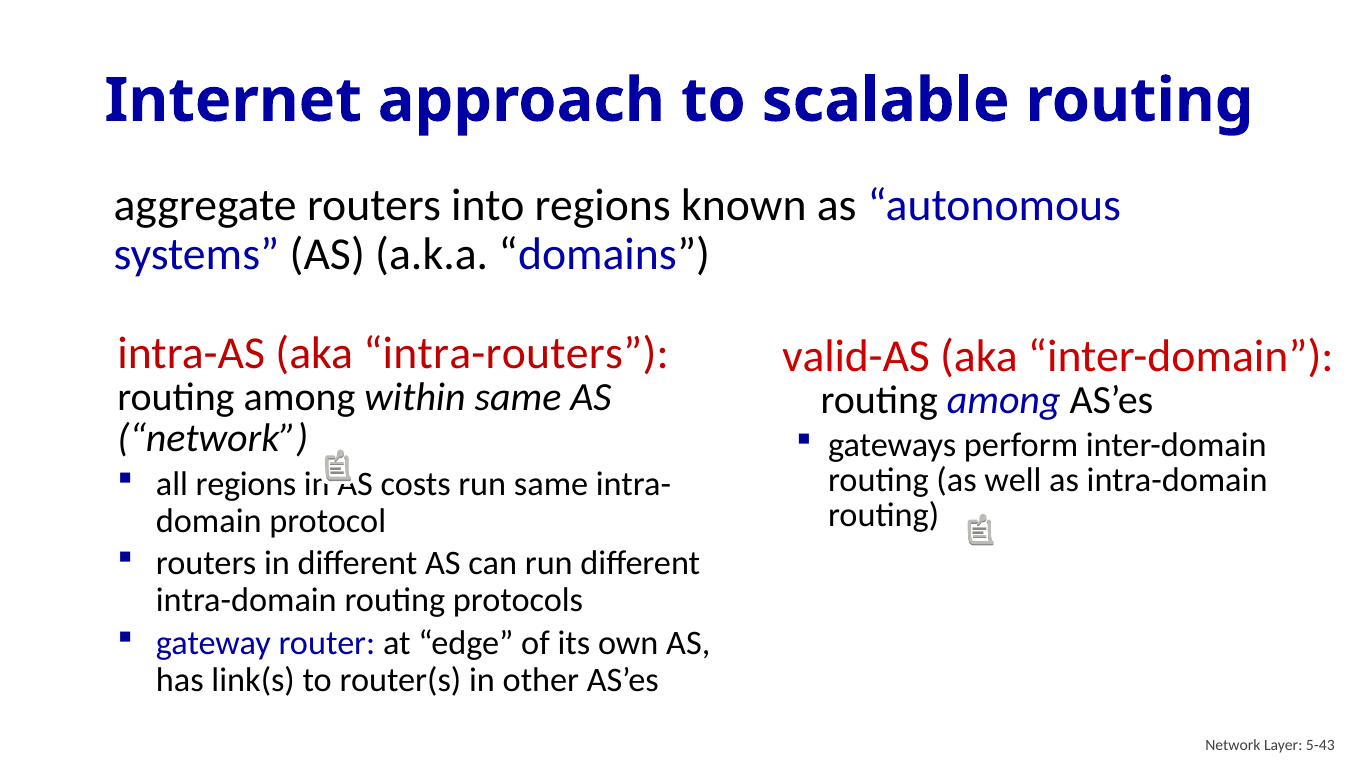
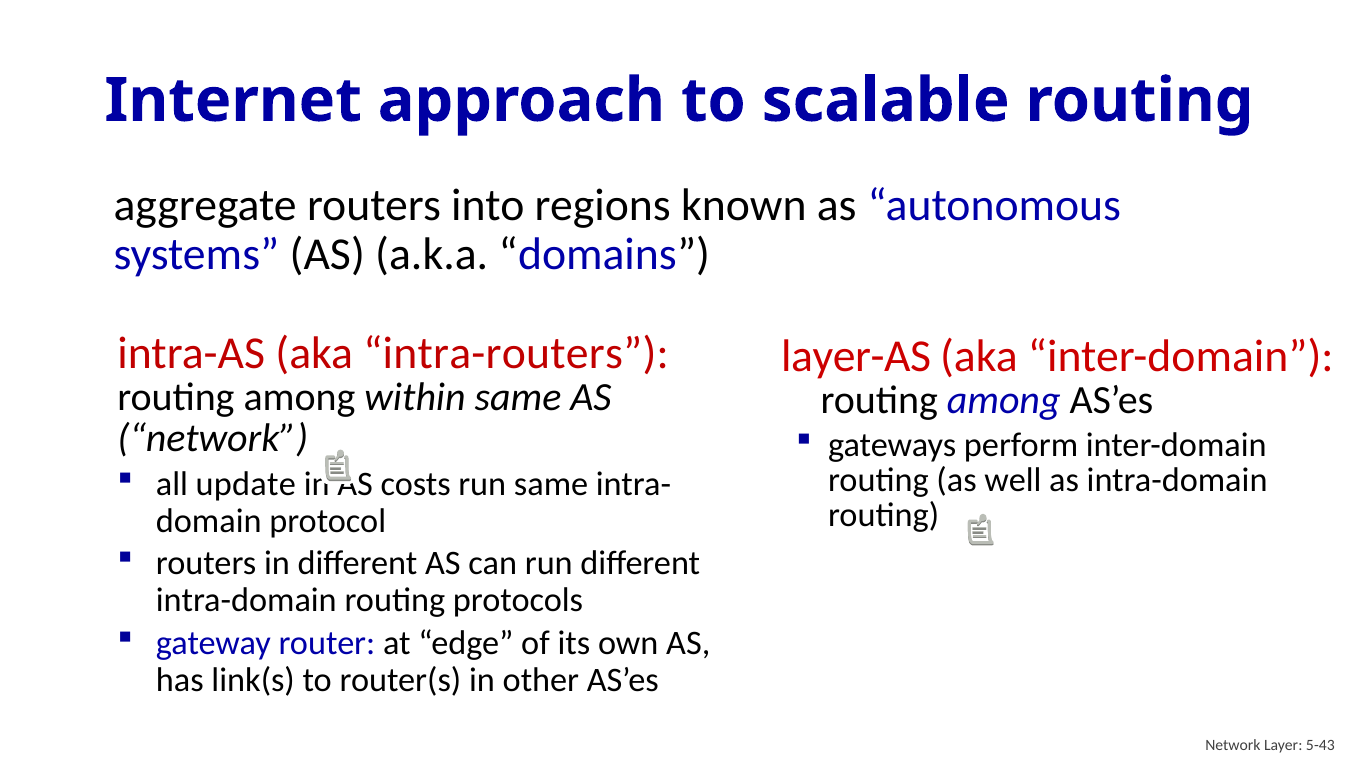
valid-AS: valid-AS -> layer-AS
all regions: regions -> update
